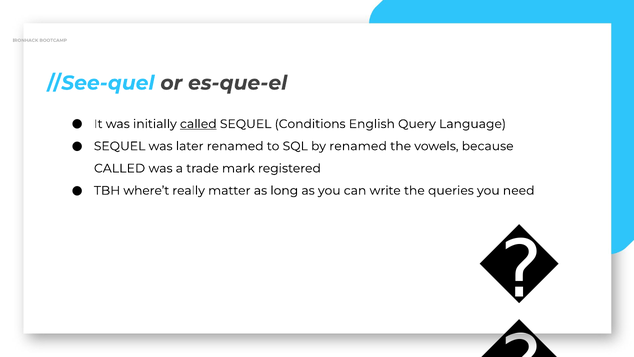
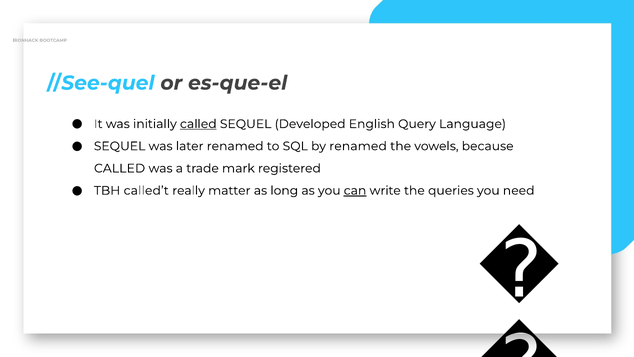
Conditions: Conditions -> Developed
where’t: where’t -> called’t
can underline: none -> present
